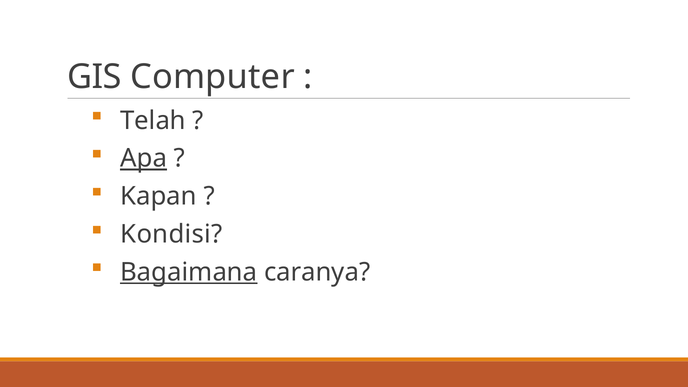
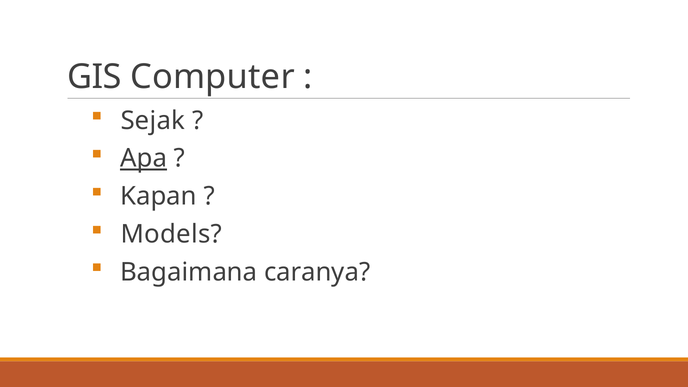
Telah: Telah -> Sejak
Kondisi: Kondisi -> Models
Bagaimana underline: present -> none
